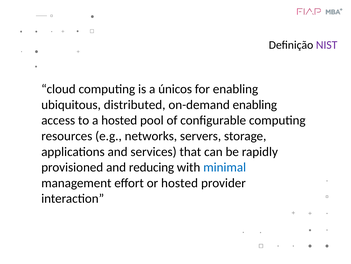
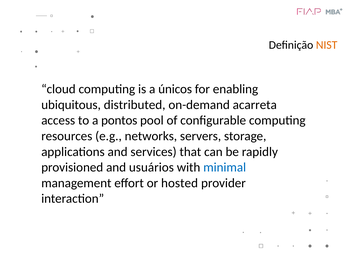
NIST colour: purple -> orange
on-demand enabling: enabling -> acarreta
a hosted: hosted -> pontos
reducing: reducing -> usuários
